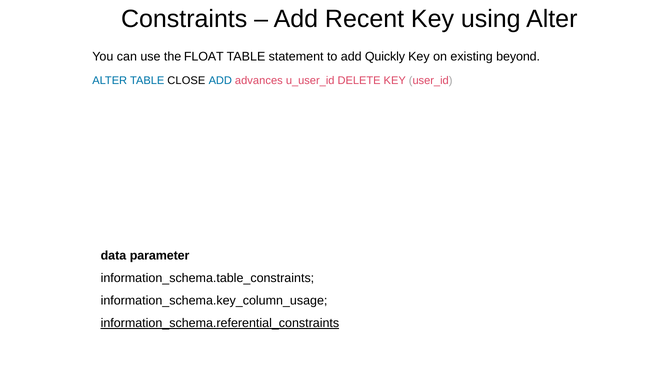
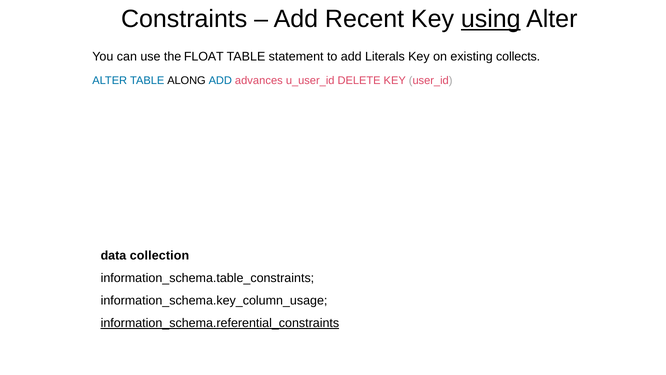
using underline: none -> present
Quickly: Quickly -> Literals
beyond: beyond -> collects
CLOSE: CLOSE -> ALONG
parameter: parameter -> collection
